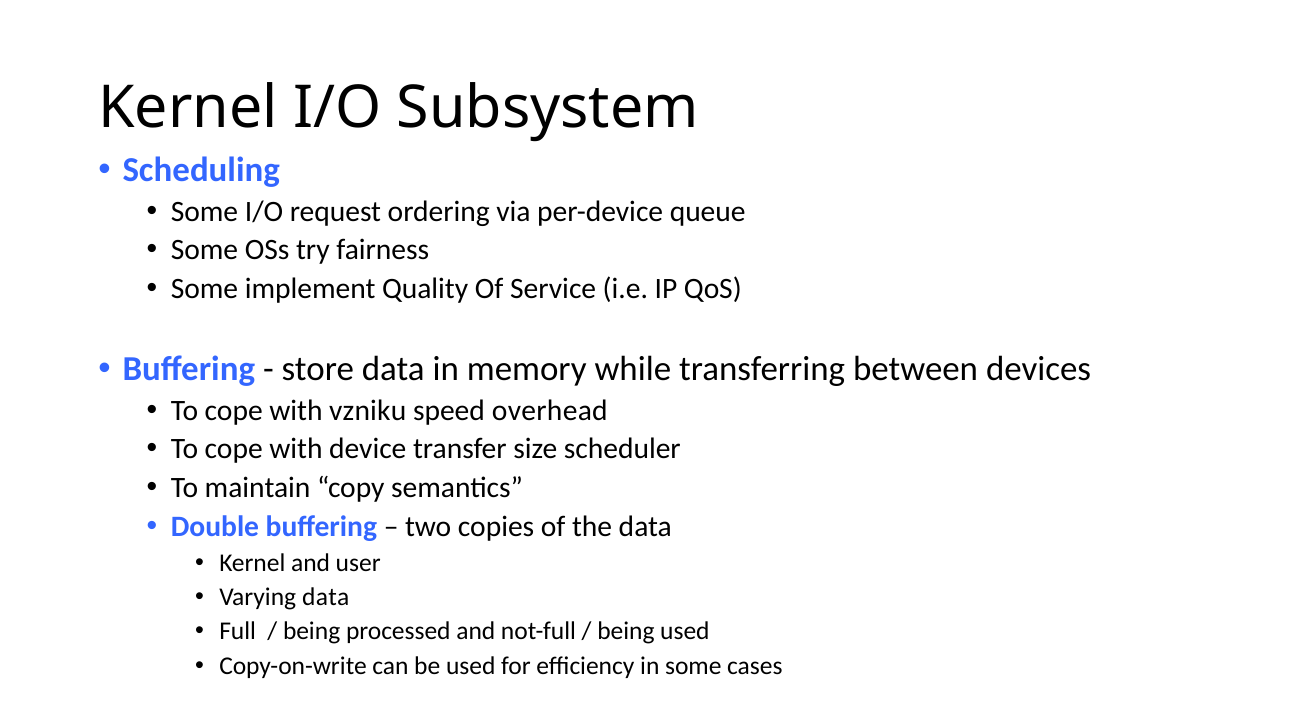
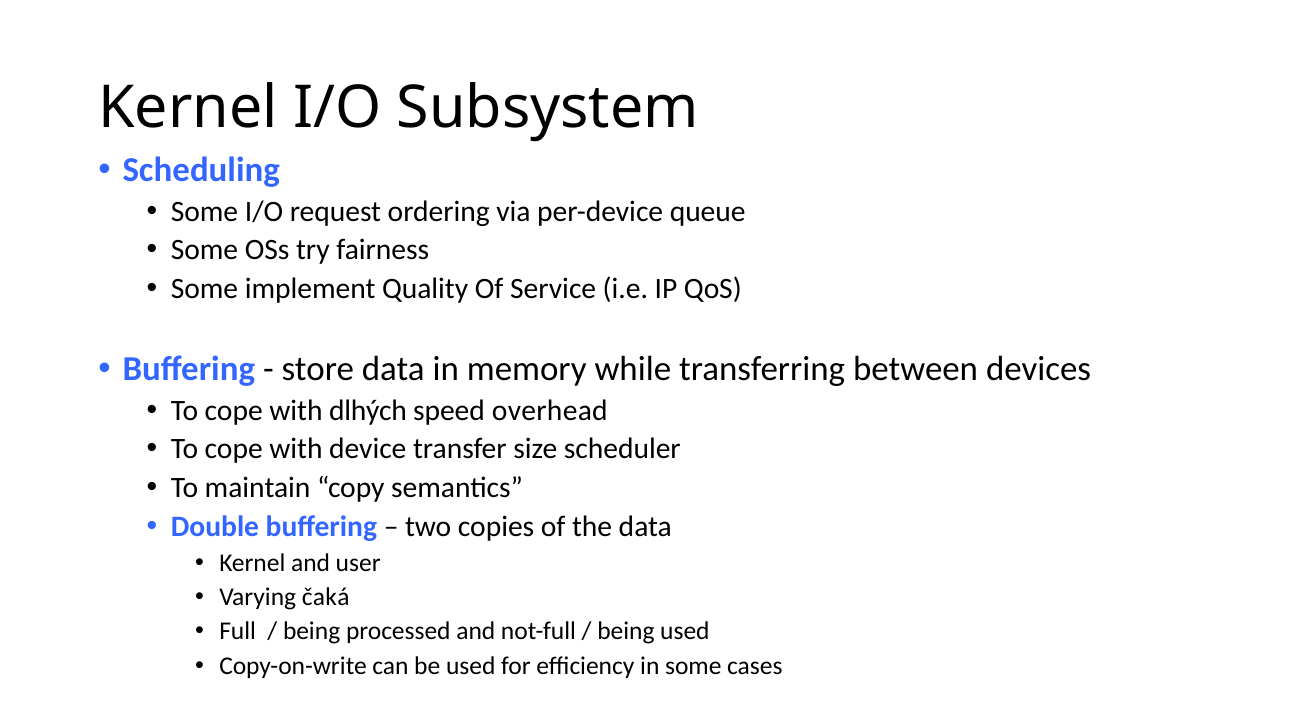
vzniku: vzniku -> dlhých
Varying data: data -> čaká
